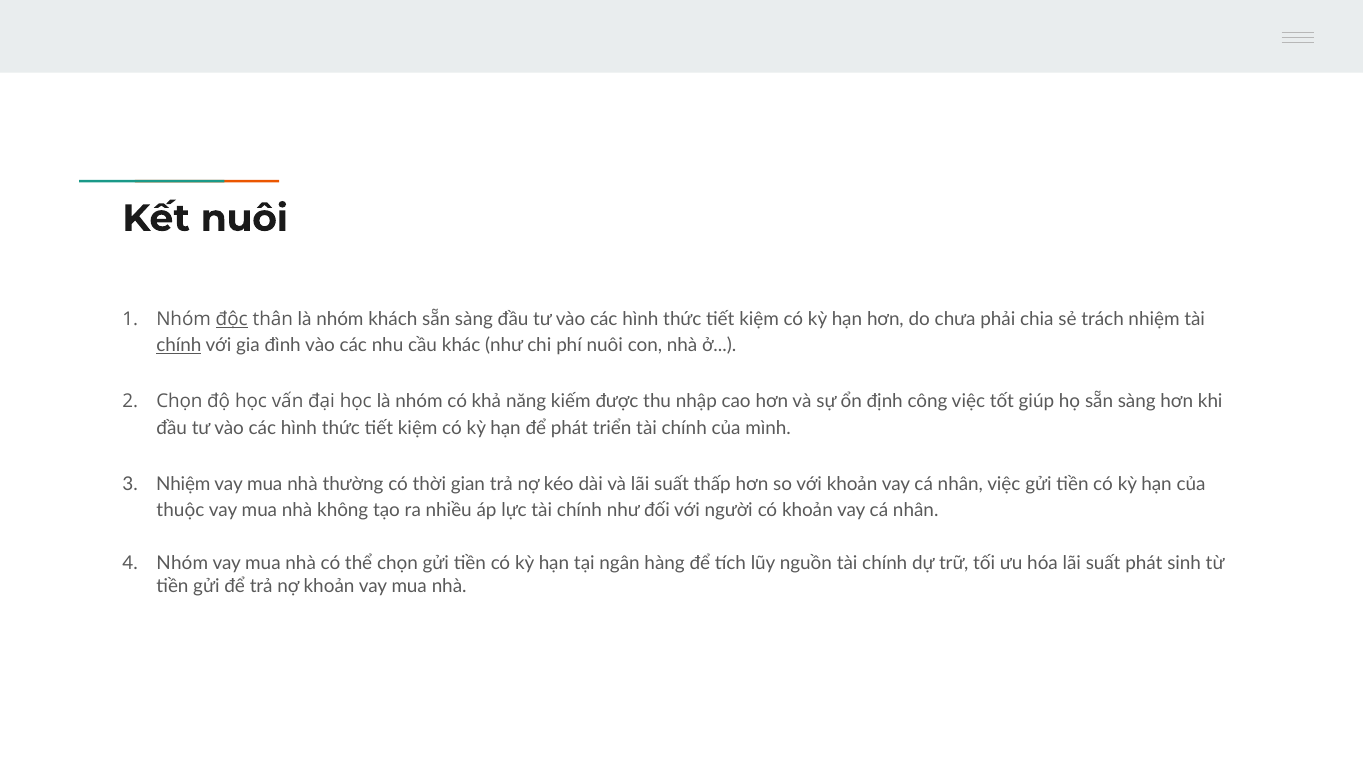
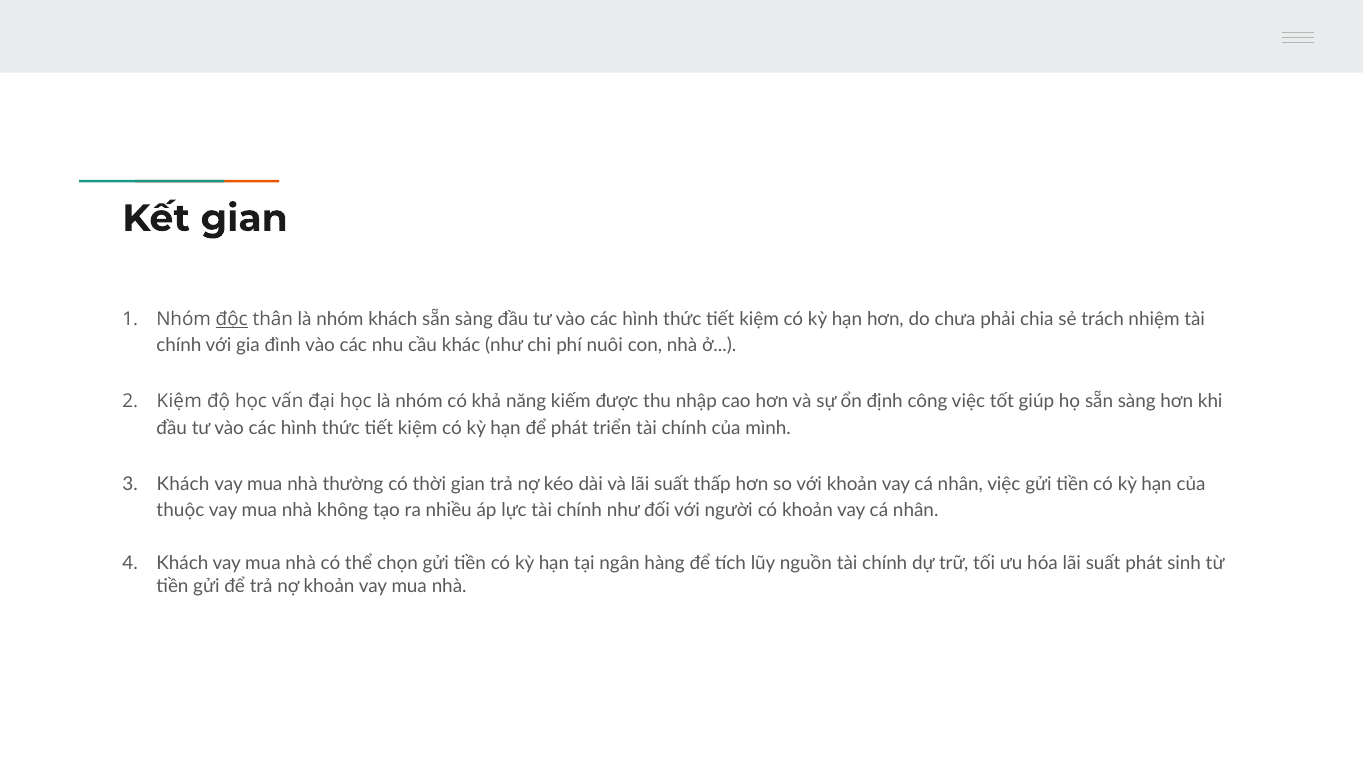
Kết nuôi: nuôi -> gian
chính at (179, 345) underline: present -> none
Chọn at (179, 401): Chọn -> Kiệm
Nhiệm at (183, 484): Nhiệm -> Khách
Nhóm at (182, 563): Nhóm -> Khách
